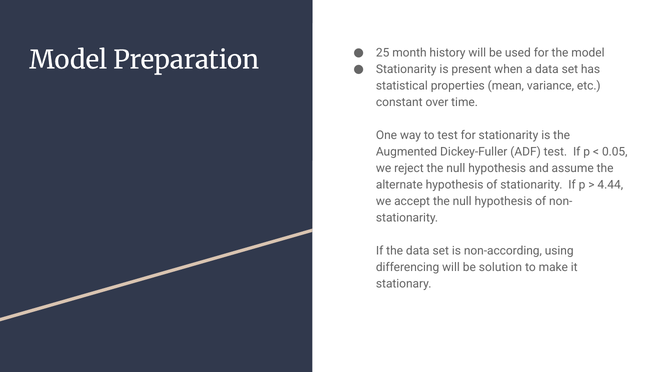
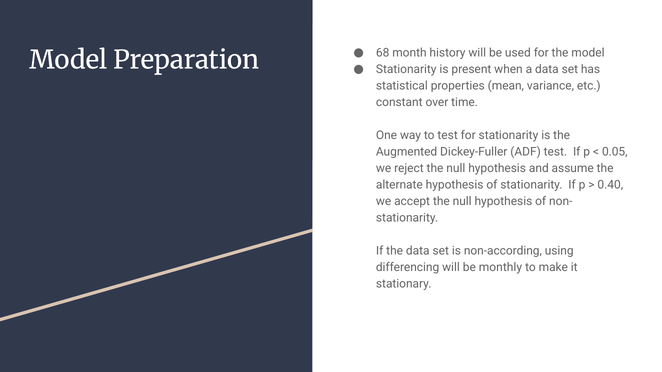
25: 25 -> 68
4.44: 4.44 -> 0.40
solution: solution -> monthly
